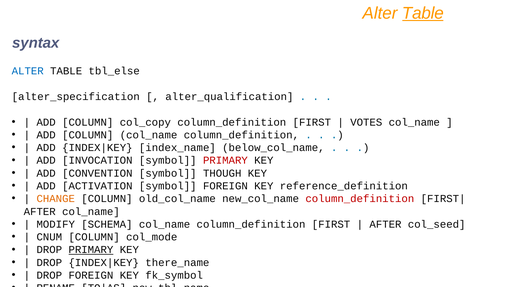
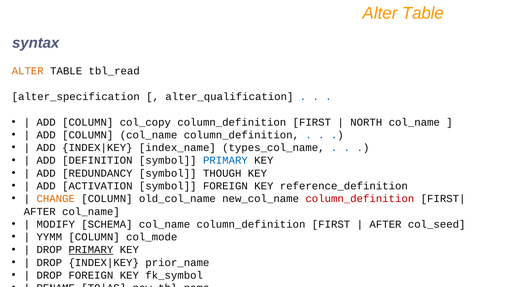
Table at (423, 13) underline: present -> none
ALTER at (28, 71) colour: blue -> orange
tbl_else: tbl_else -> tbl_read
VOTES: VOTES -> NORTH
below_col_name: below_col_name -> types_col_name
INVOCATION: INVOCATION -> DEFINITION
PRIMARY at (225, 161) colour: red -> blue
CONVENTION: CONVENTION -> REDUNDANCY
CNUM: CNUM -> YYMM
there_name: there_name -> prior_name
